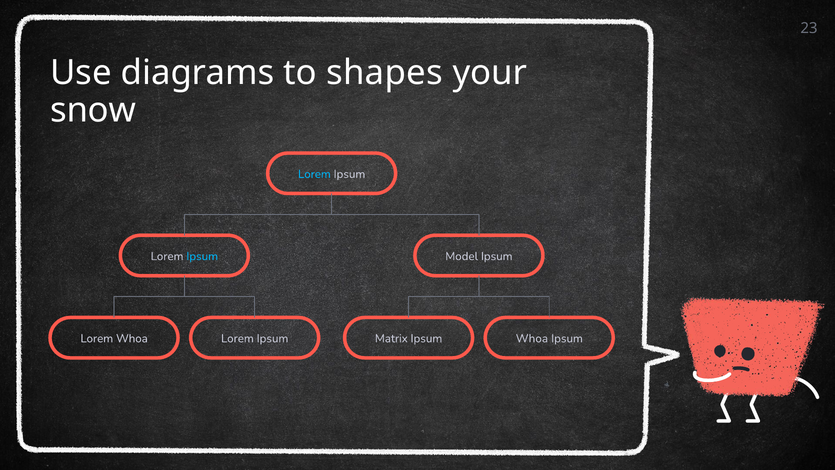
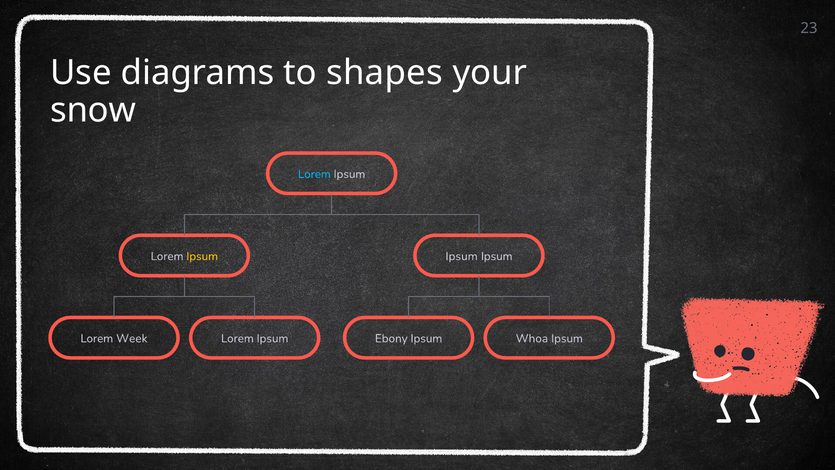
Ipsum at (202, 256) colour: light blue -> yellow
Model at (462, 256): Model -> Ipsum
Lorem Whoa: Whoa -> Week
Matrix: Matrix -> Ebony
